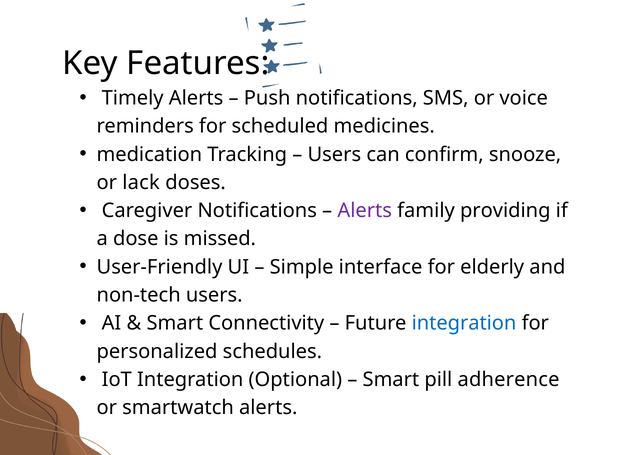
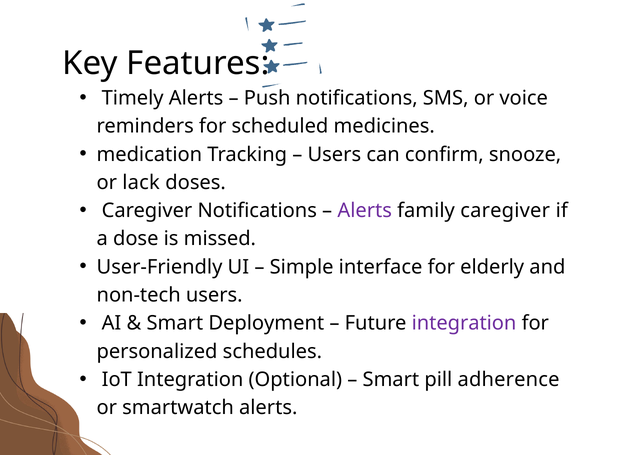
family providing: providing -> caregiver
Connectivity: Connectivity -> Deployment
integration at (464, 323) colour: blue -> purple
